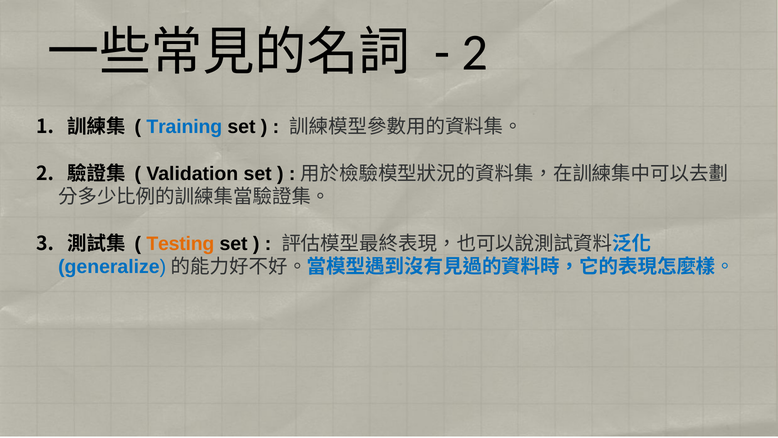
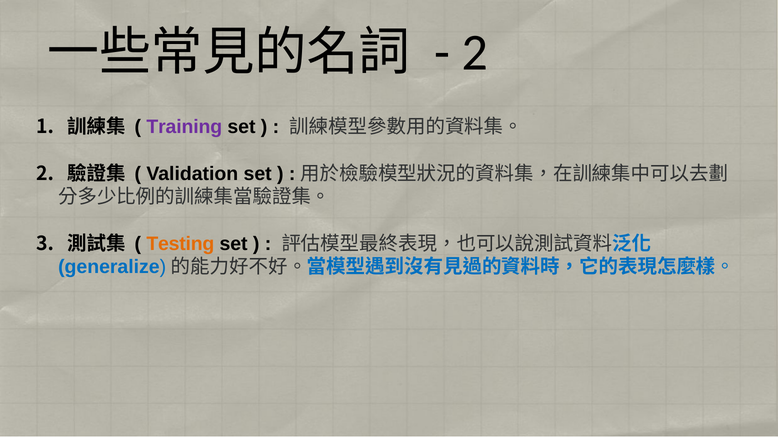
Training colour: blue -> purple
